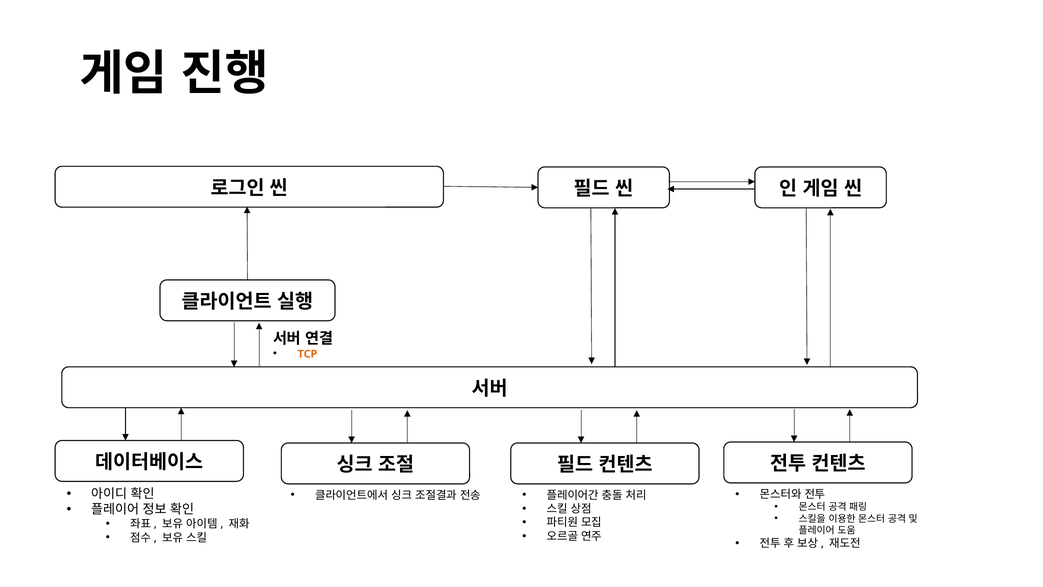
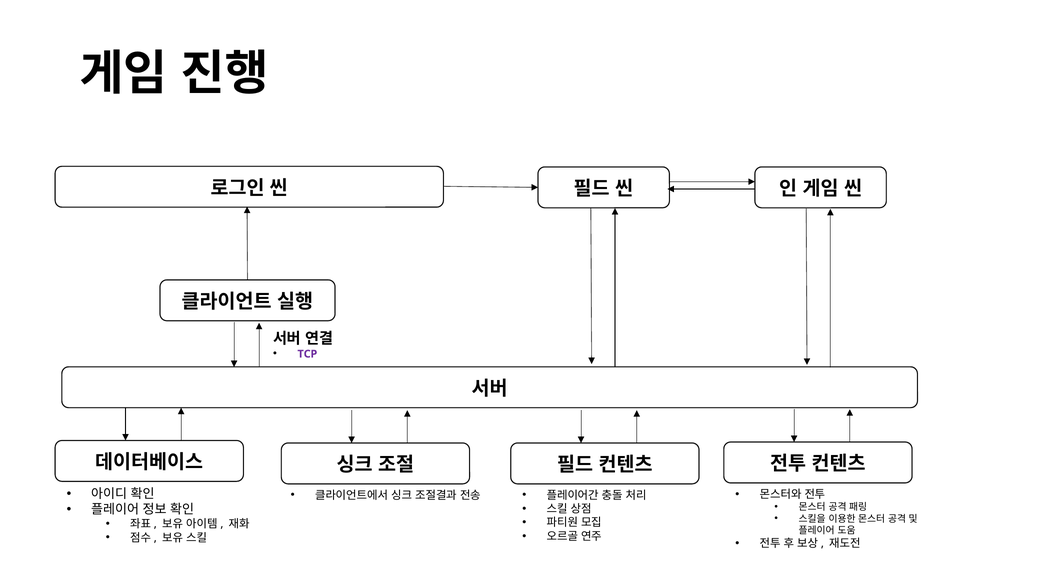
TCP colour: orange -> purple
